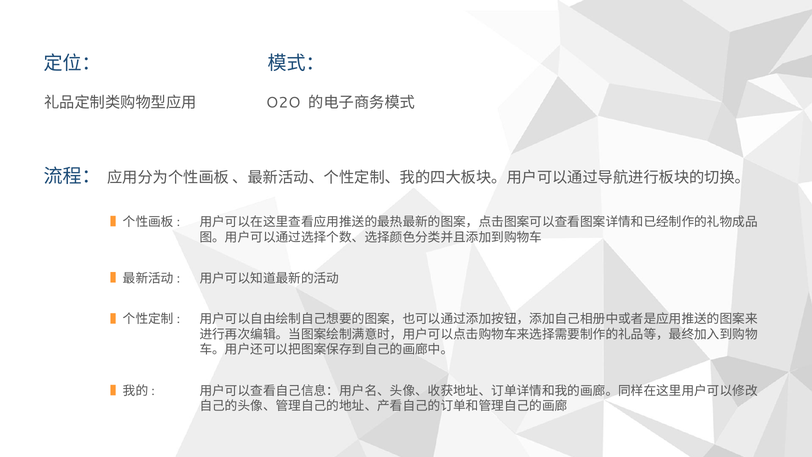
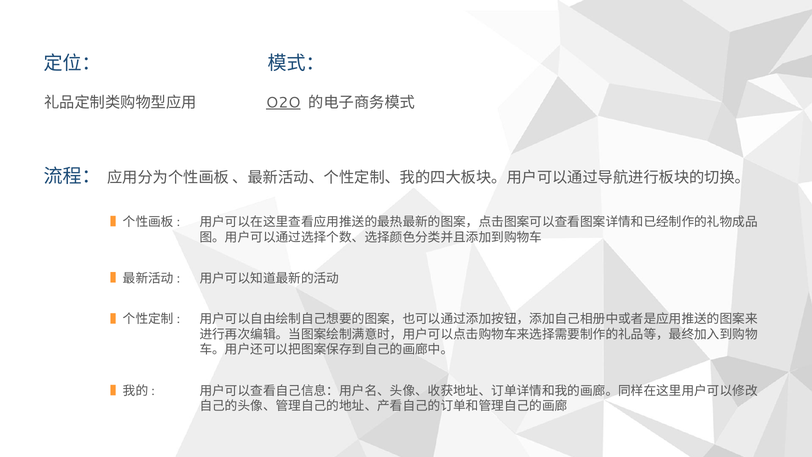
O2O underline: none -> present
